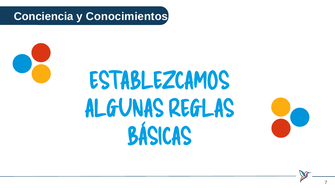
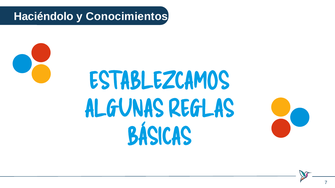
Conciencia: Conciencia -> Haciéndolo
